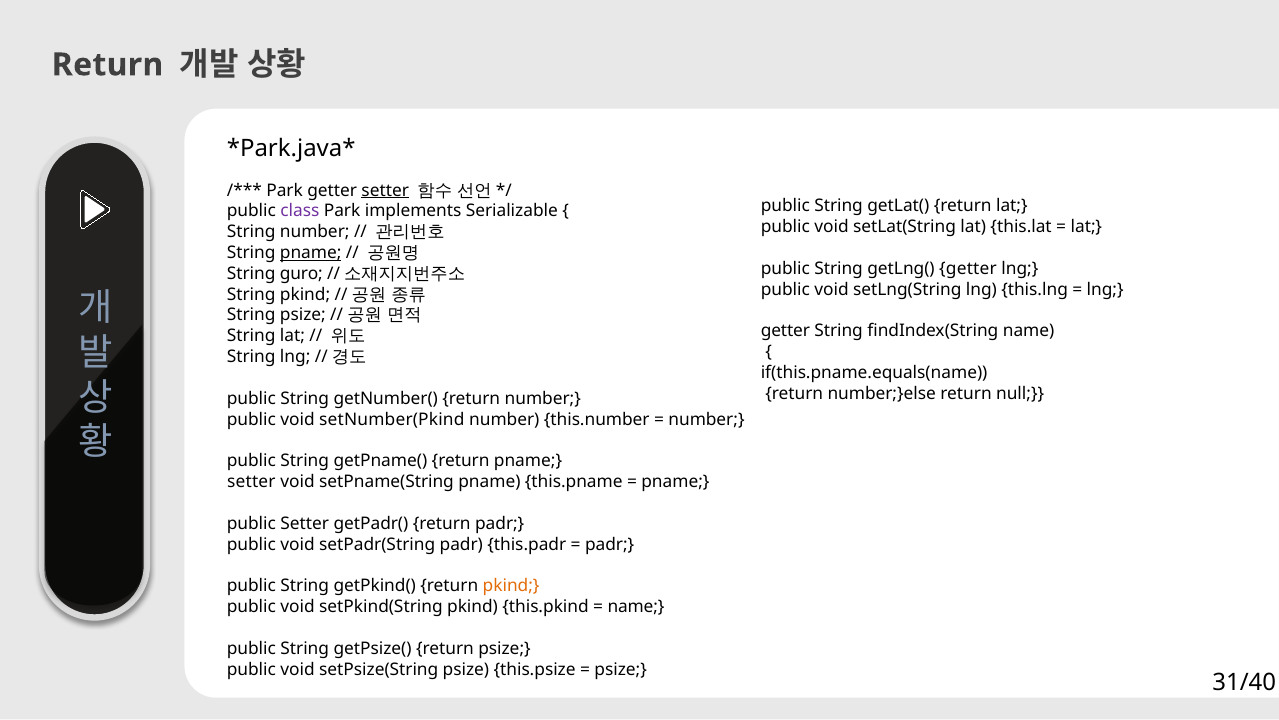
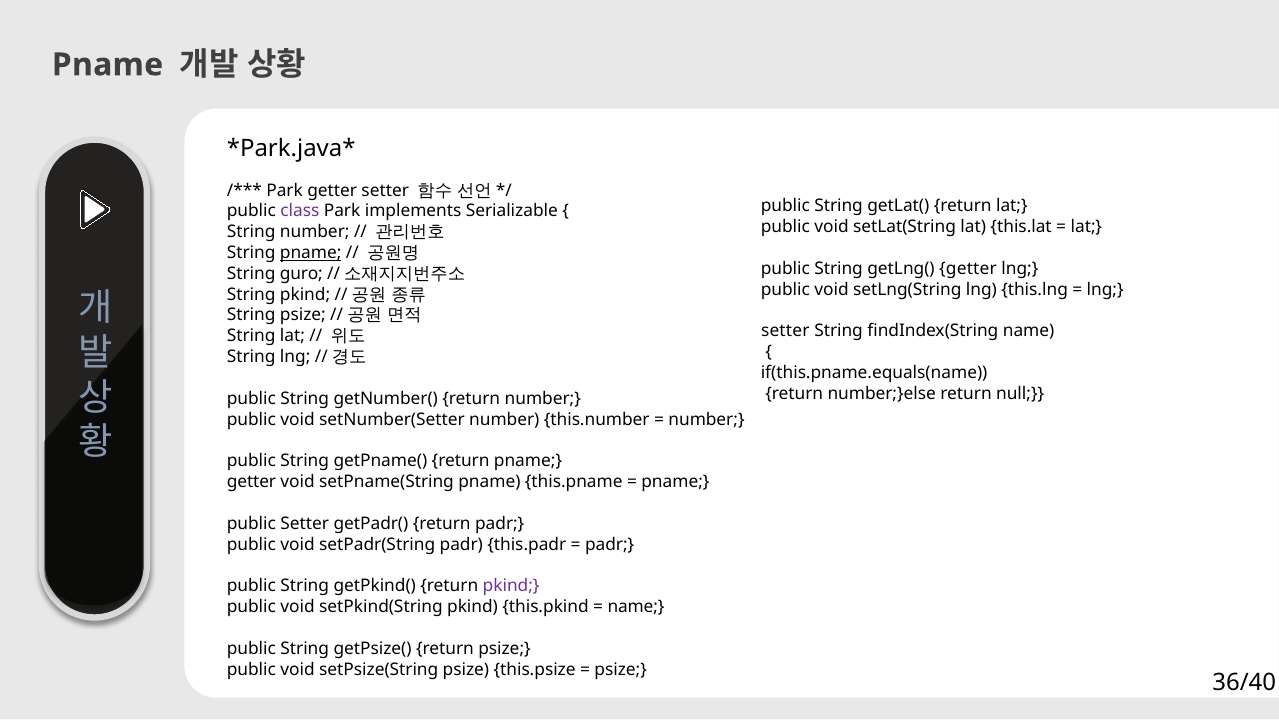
Return at (108, 65): Return -> Pname
setter at (385, 190) underline: present -> none
getter at (785, 331): getter -> setter
setNumber(Pkind: setNumber(Pkind -> setNumber(Setter
setter at (251, 481): setter -> getter
pkind at (511, 586) colour: orange -> purple
31/40: 31/40 -> 36/40
